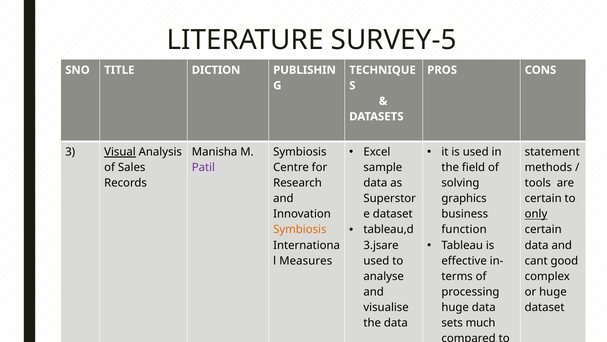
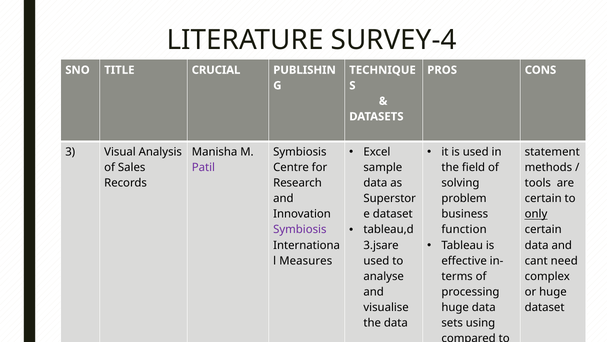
SURVEY-5: SURVEY-5 -> SURVEY-4
DICTION: DICTION -> CRUCIAL
Visual underline: present -> none
graphics: graphics -> problem
Symbiosis at (300, 229) colour: orange -> purple
good: good -> need
much: much -> using
